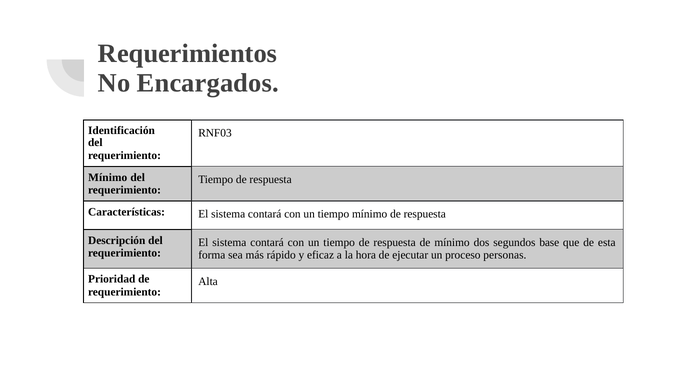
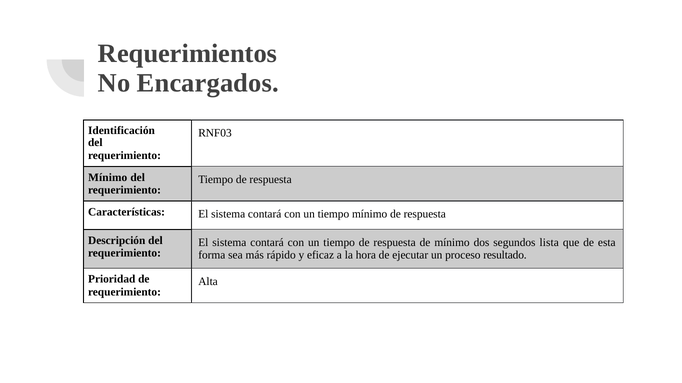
base: base -> lista
personas: personas -> resultado
